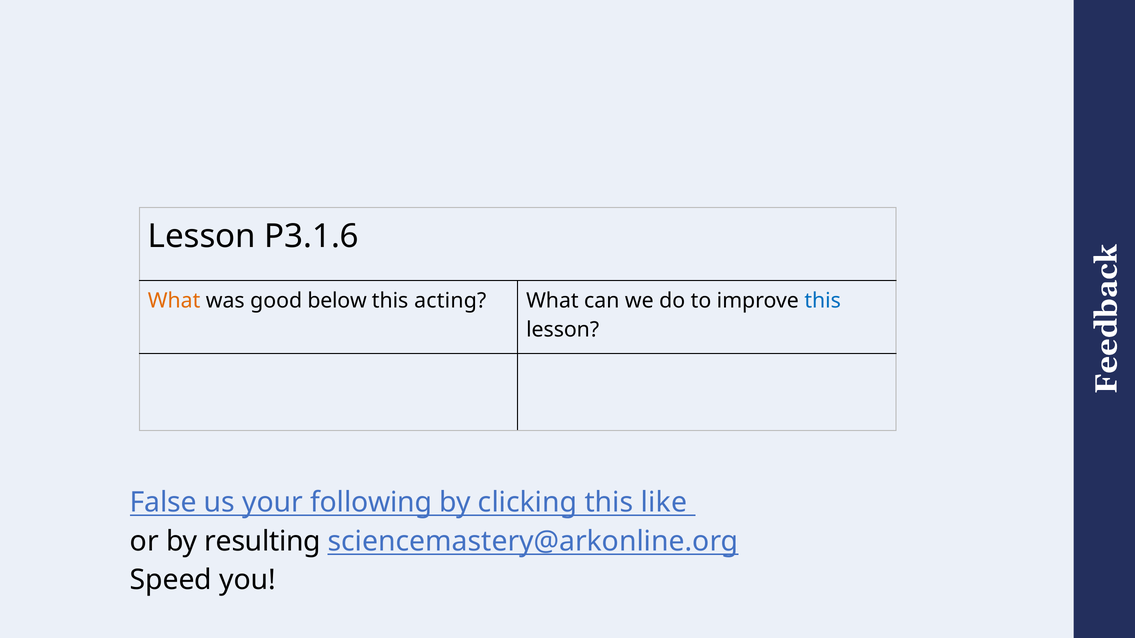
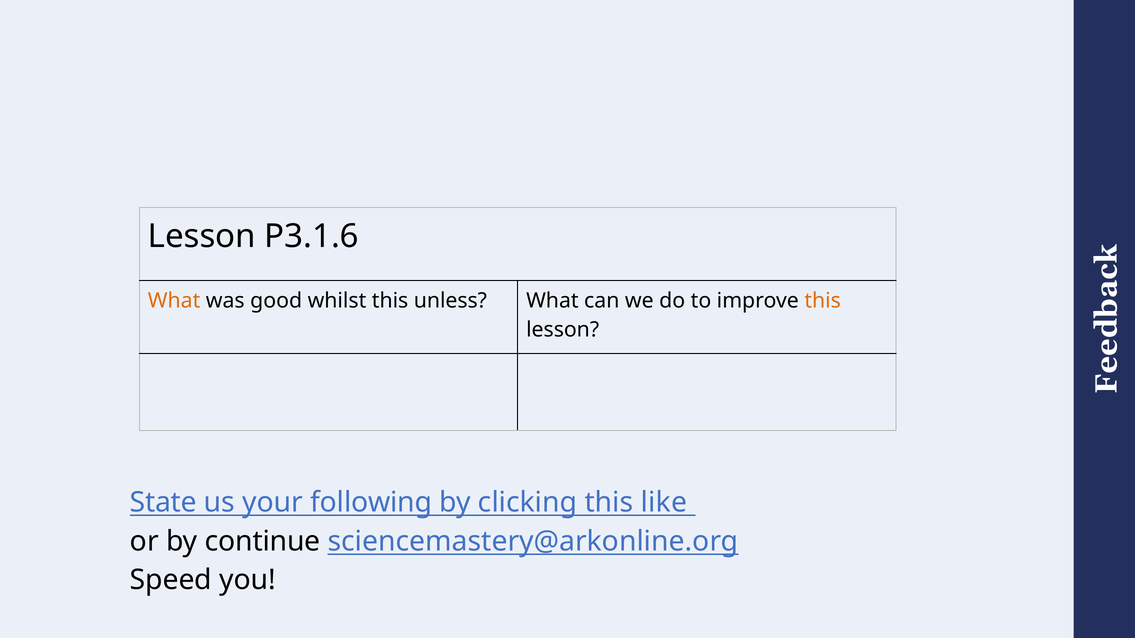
below: below -> whilst
acting: acting -> unless
this at (823, 301) colour: blue -> orange
False: False -> State
resulting: resulting -> continue
